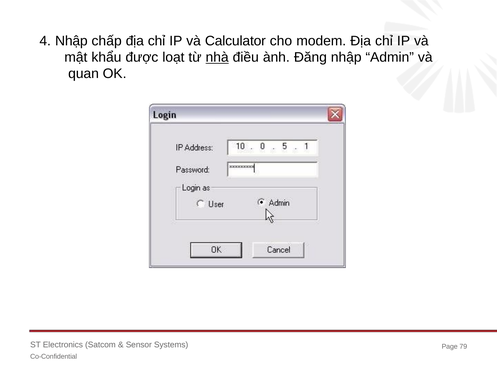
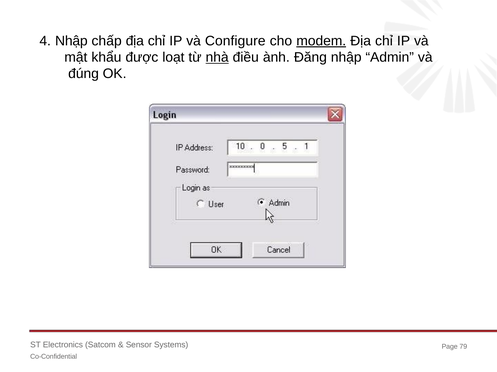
Calculator: Calculator -> Configure
modem underline: none -> present
quan: quan -> đúng
